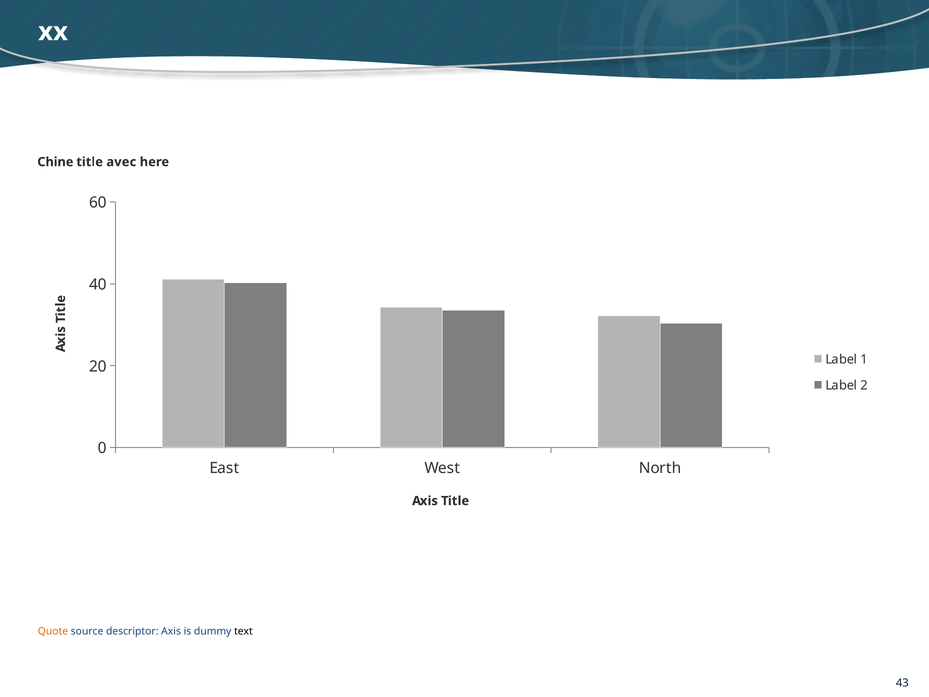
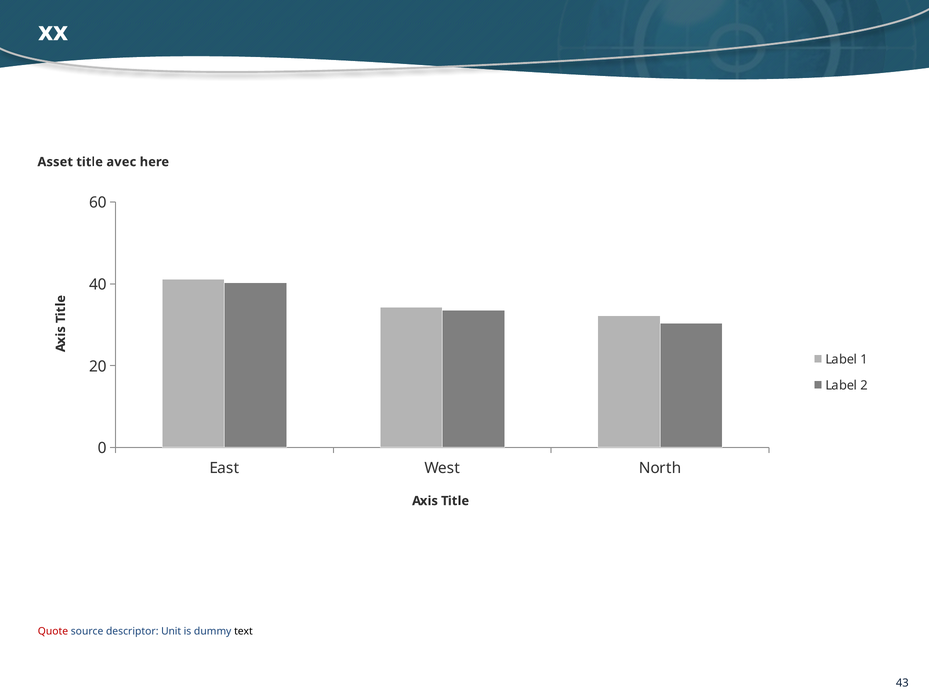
Chine: Chine -> Asset
Quote colour: orange -> red
descriptor Axis: Axis -> Unit
